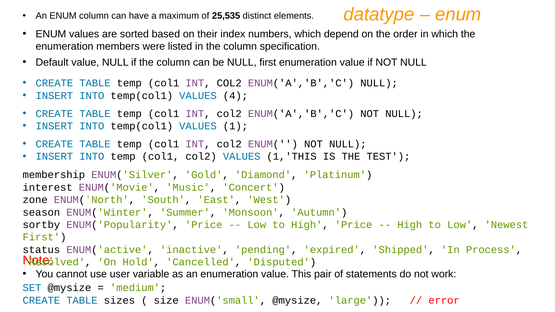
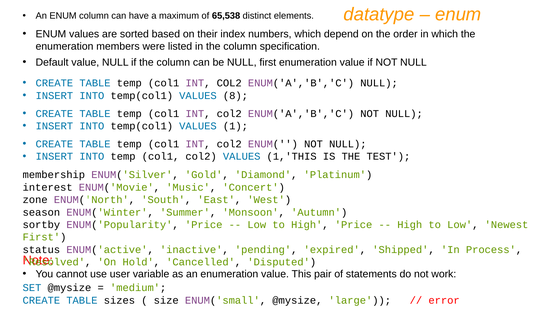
25,535: 25,535 -> 65,538
4: 4 -> 8
